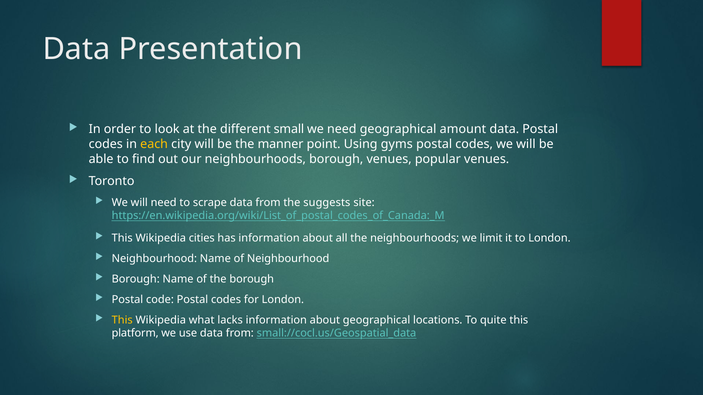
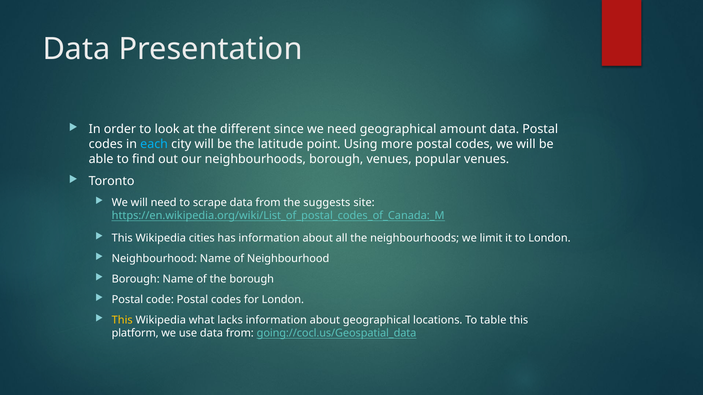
small: small -> since
each colour: yellow -> light blue
manner: manner -> latitude
gyms: gyms -> more
quite: quite -> table
small://cocl.us/Geospatial_data: small://cocl.us/Geospatial_data -> going://cocl.us/Geospatial_data
